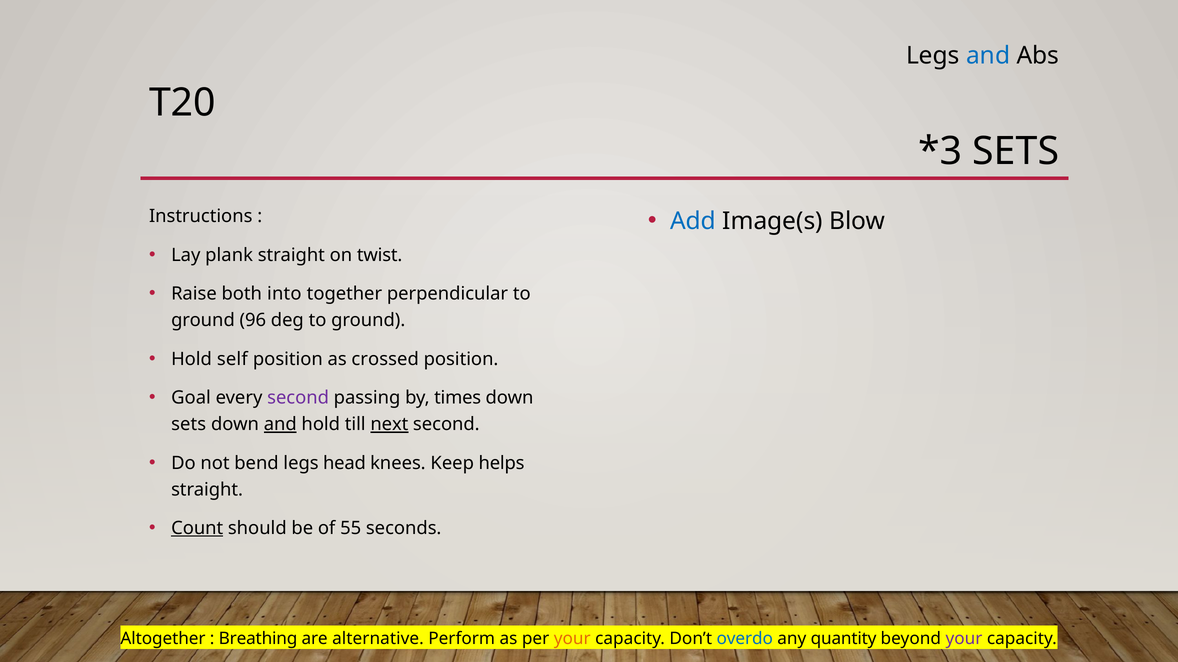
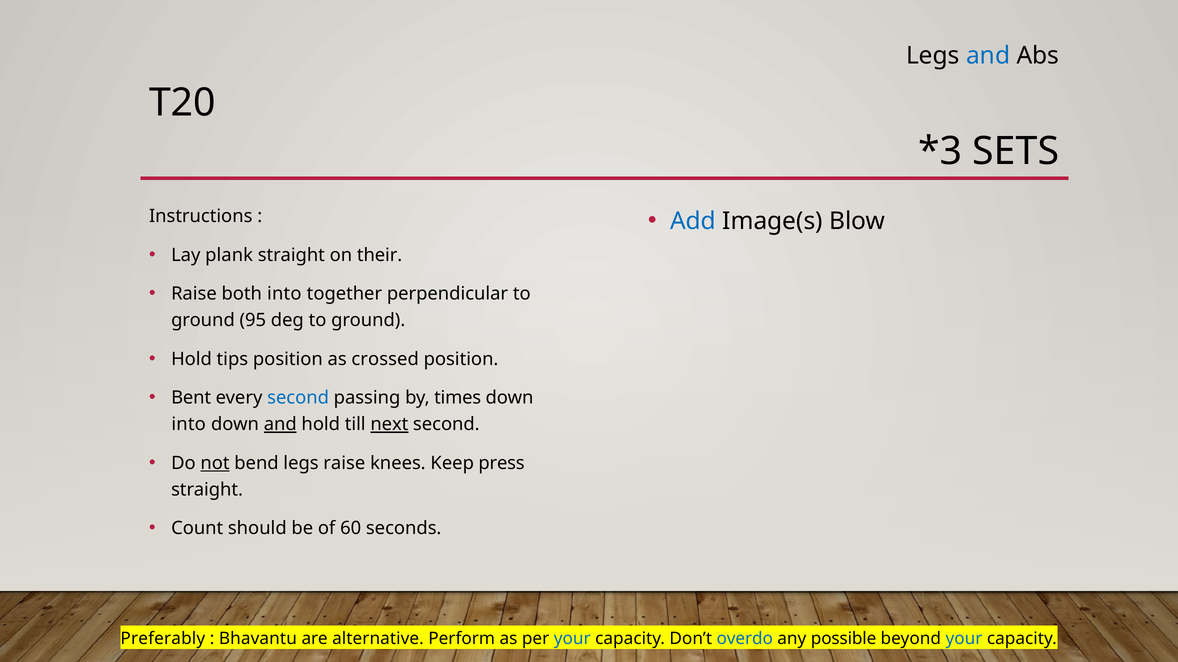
twist: twist -> their
96: 96 -> 95
self: self -> tips
Goal: Goal -> Bent
second at (298, 398) colour: purple -> blue
sets at (189, 425): sets -> into
not underline: none -> present
legs head: head -> raise
helps: helps -> press
Count underline: present -> none
55: 55 -> 60
Altogether: Altogether -> Preferably
Breathing: Breathing -> Bhavantu
your at (572, 639) colour: orange -> blue
quantity: quantity -> possible
your at (964, 639) colour: purple -> blue
